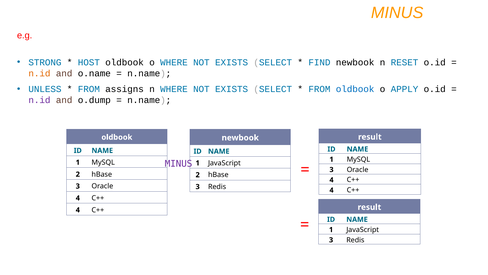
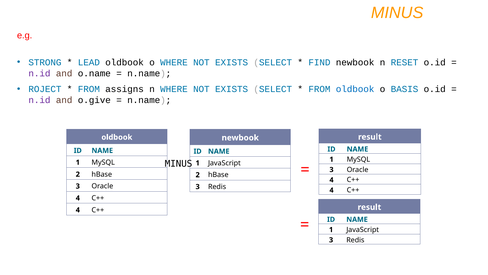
HOST: HOST -> LEAD
n.id at (39, 73) colour: orange -> purple
UNLESS: UNLESS -> ROJECT
APPLY: APPLY -> BASIS
o.dump: o.dump -> o.give
MINUS at (179, 163) colour: purple -> black
